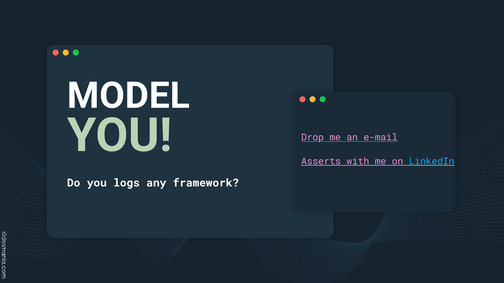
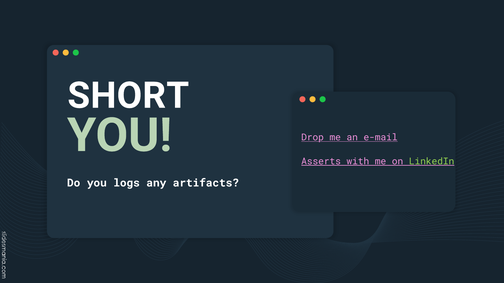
MODEL: MODEL -> SHORT
LinkedIn colour: light blue -> light green
framework: framework -> artifacts
